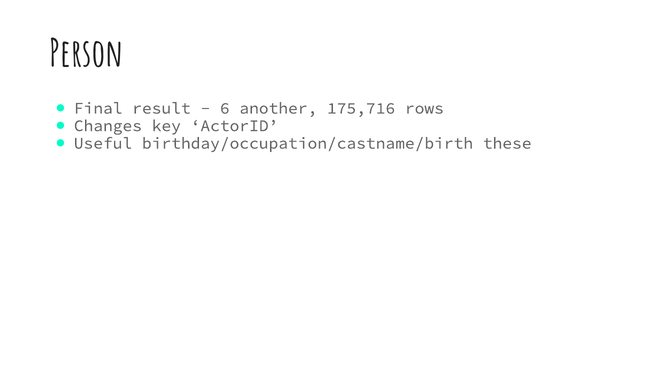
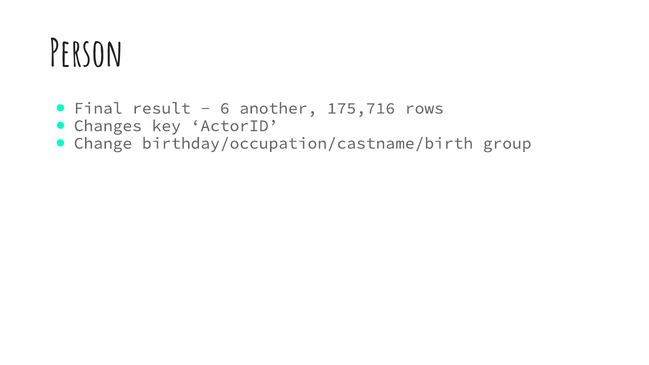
Useful: Useful -> Change
these: these -> group
